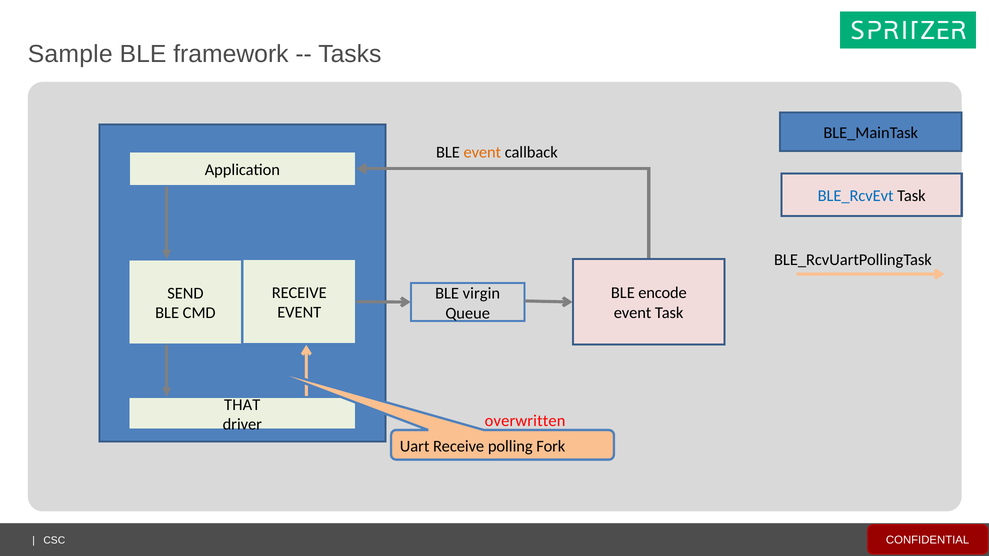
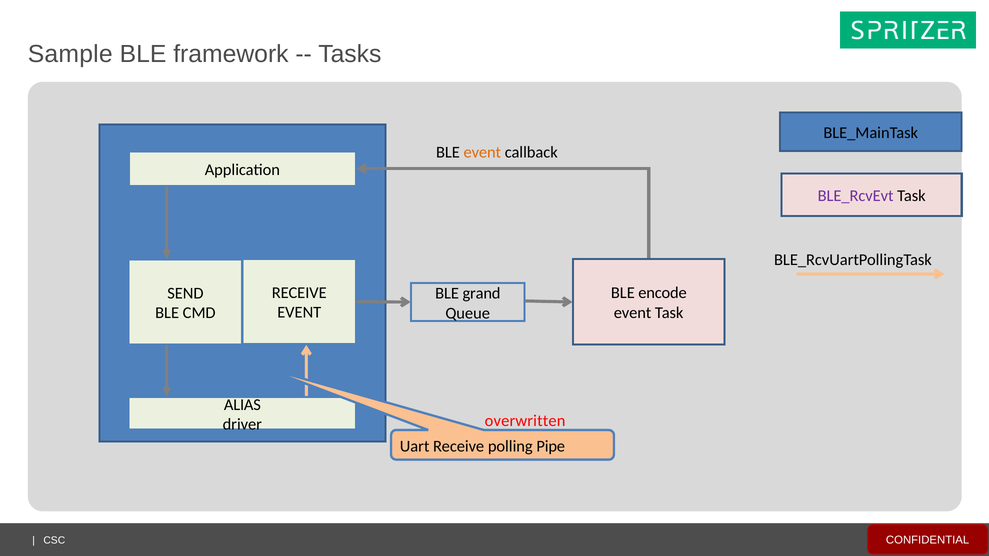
BLE_RcvEvt colour: blue -> purple
virgin: virgin -> grand
THAT: THAT -> ALIAS
Fork: Fork -> Pipe
